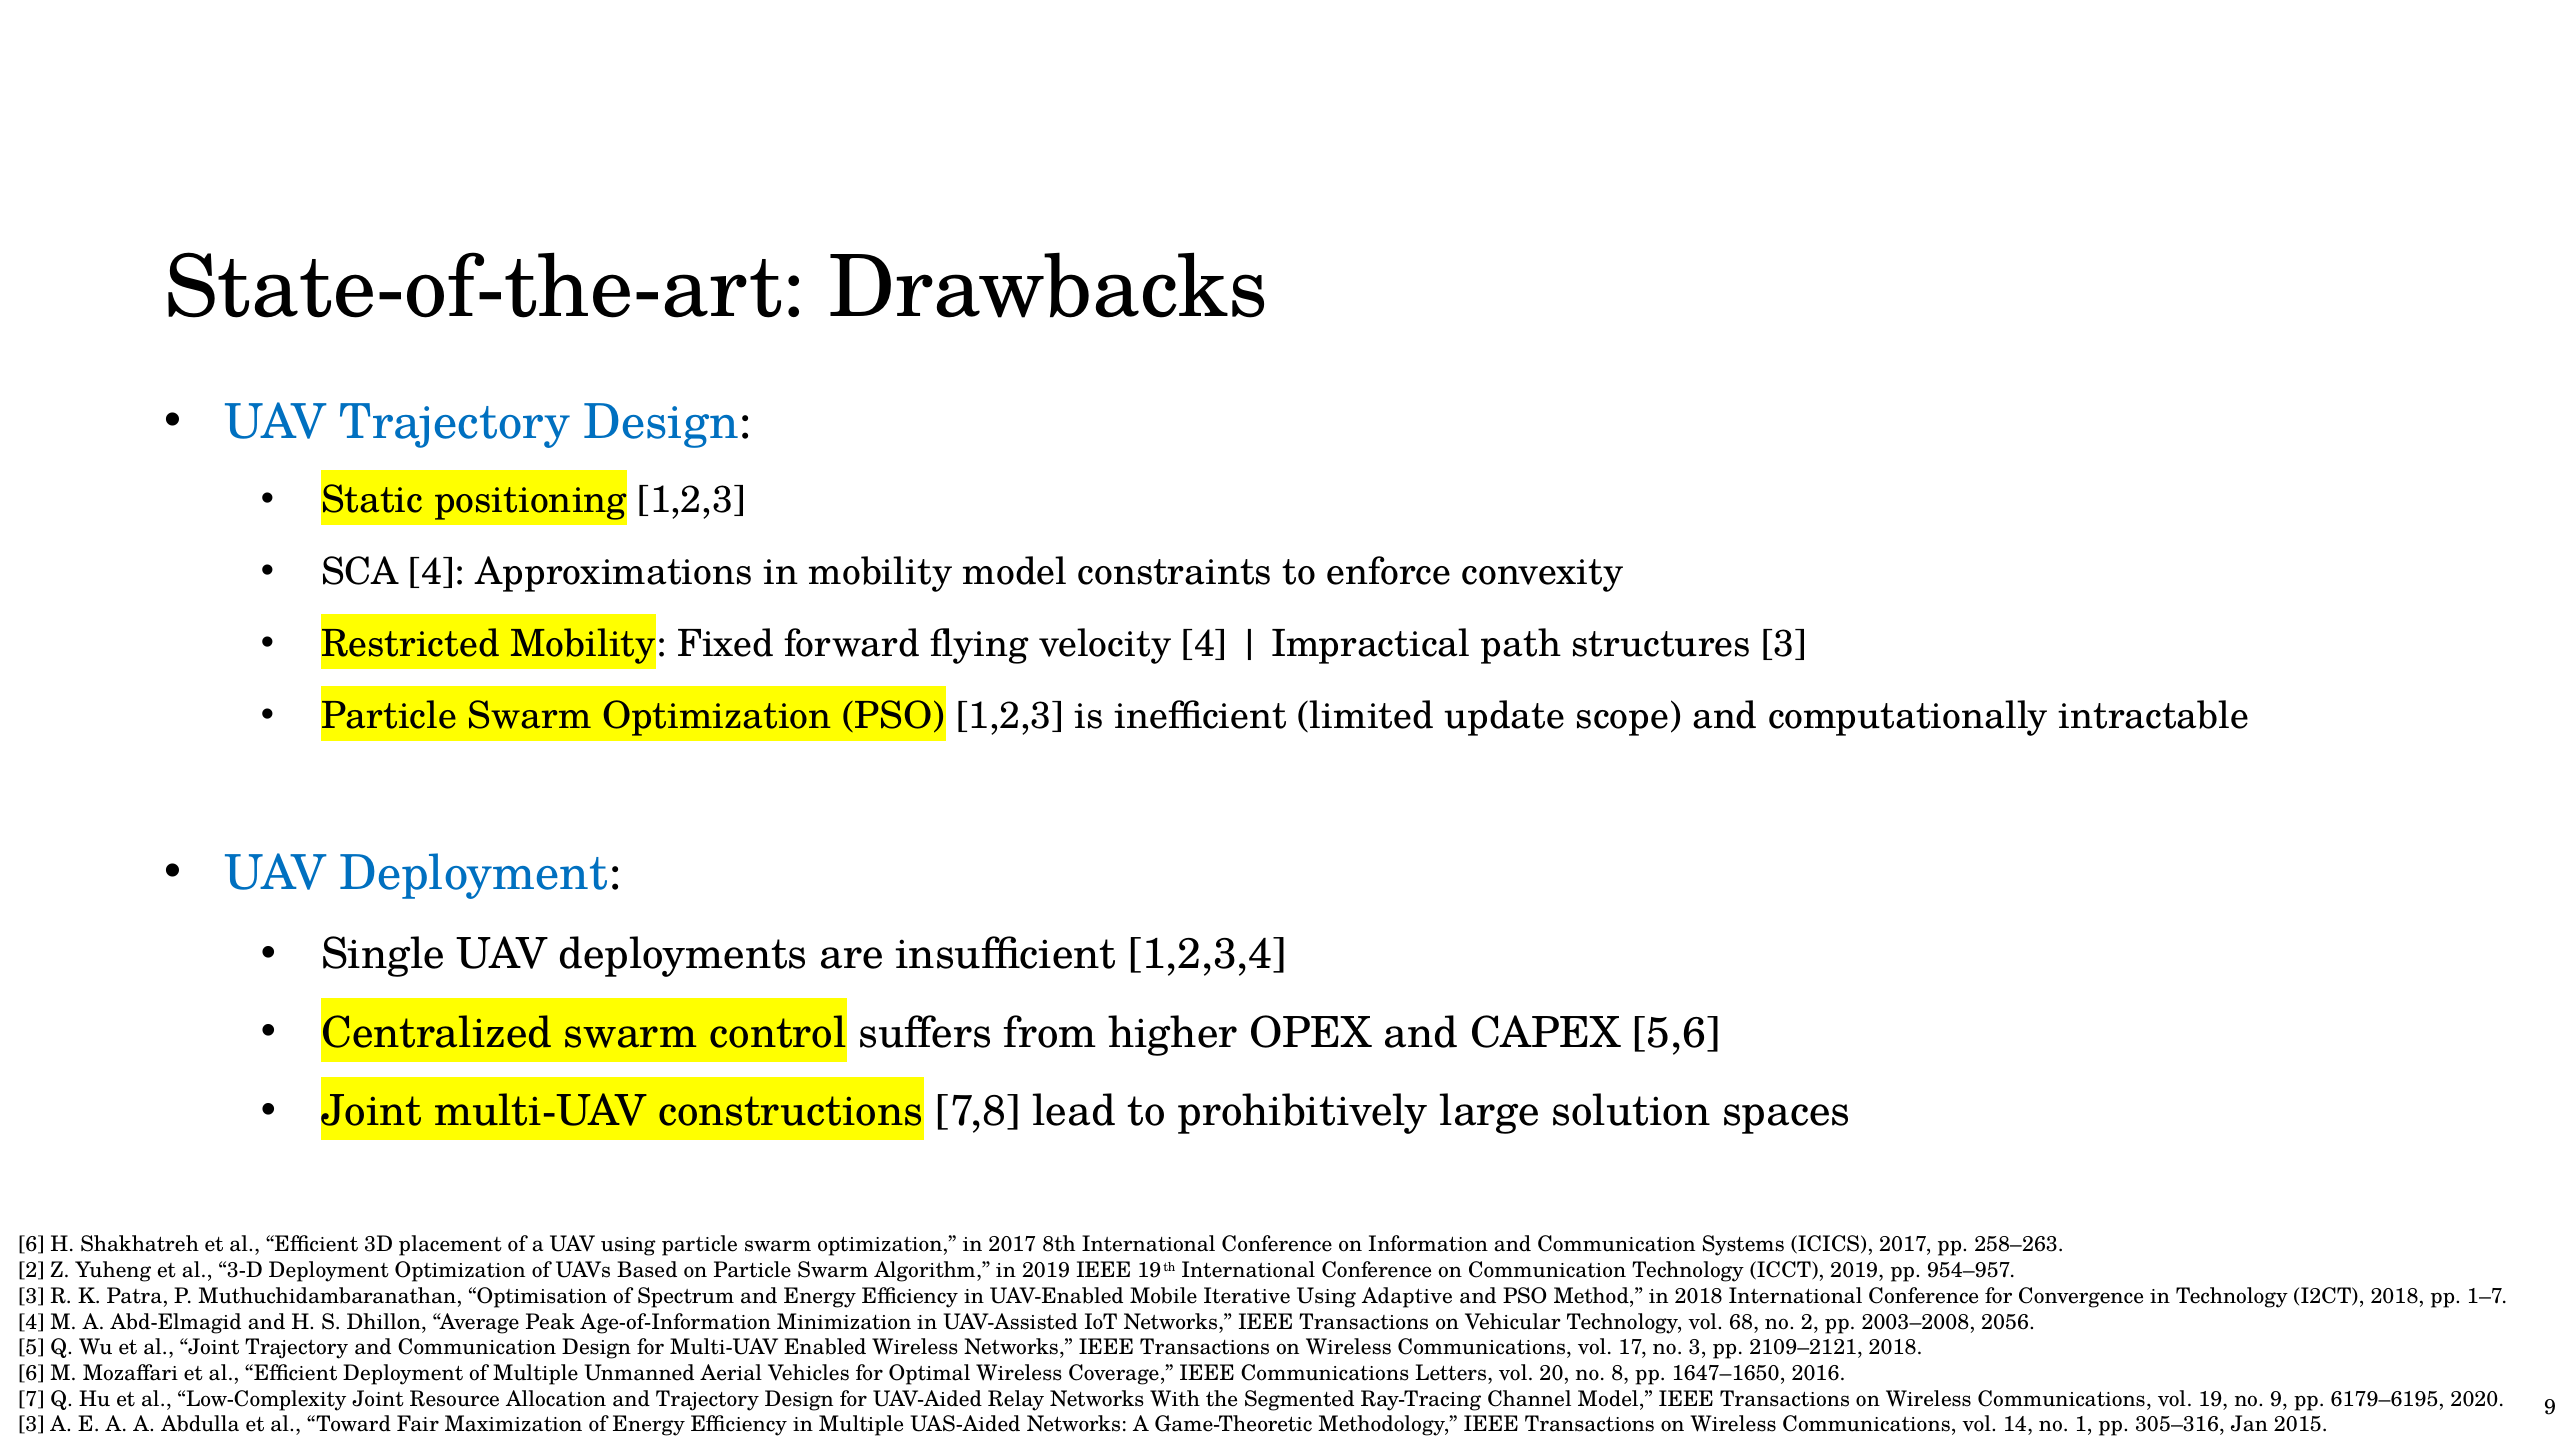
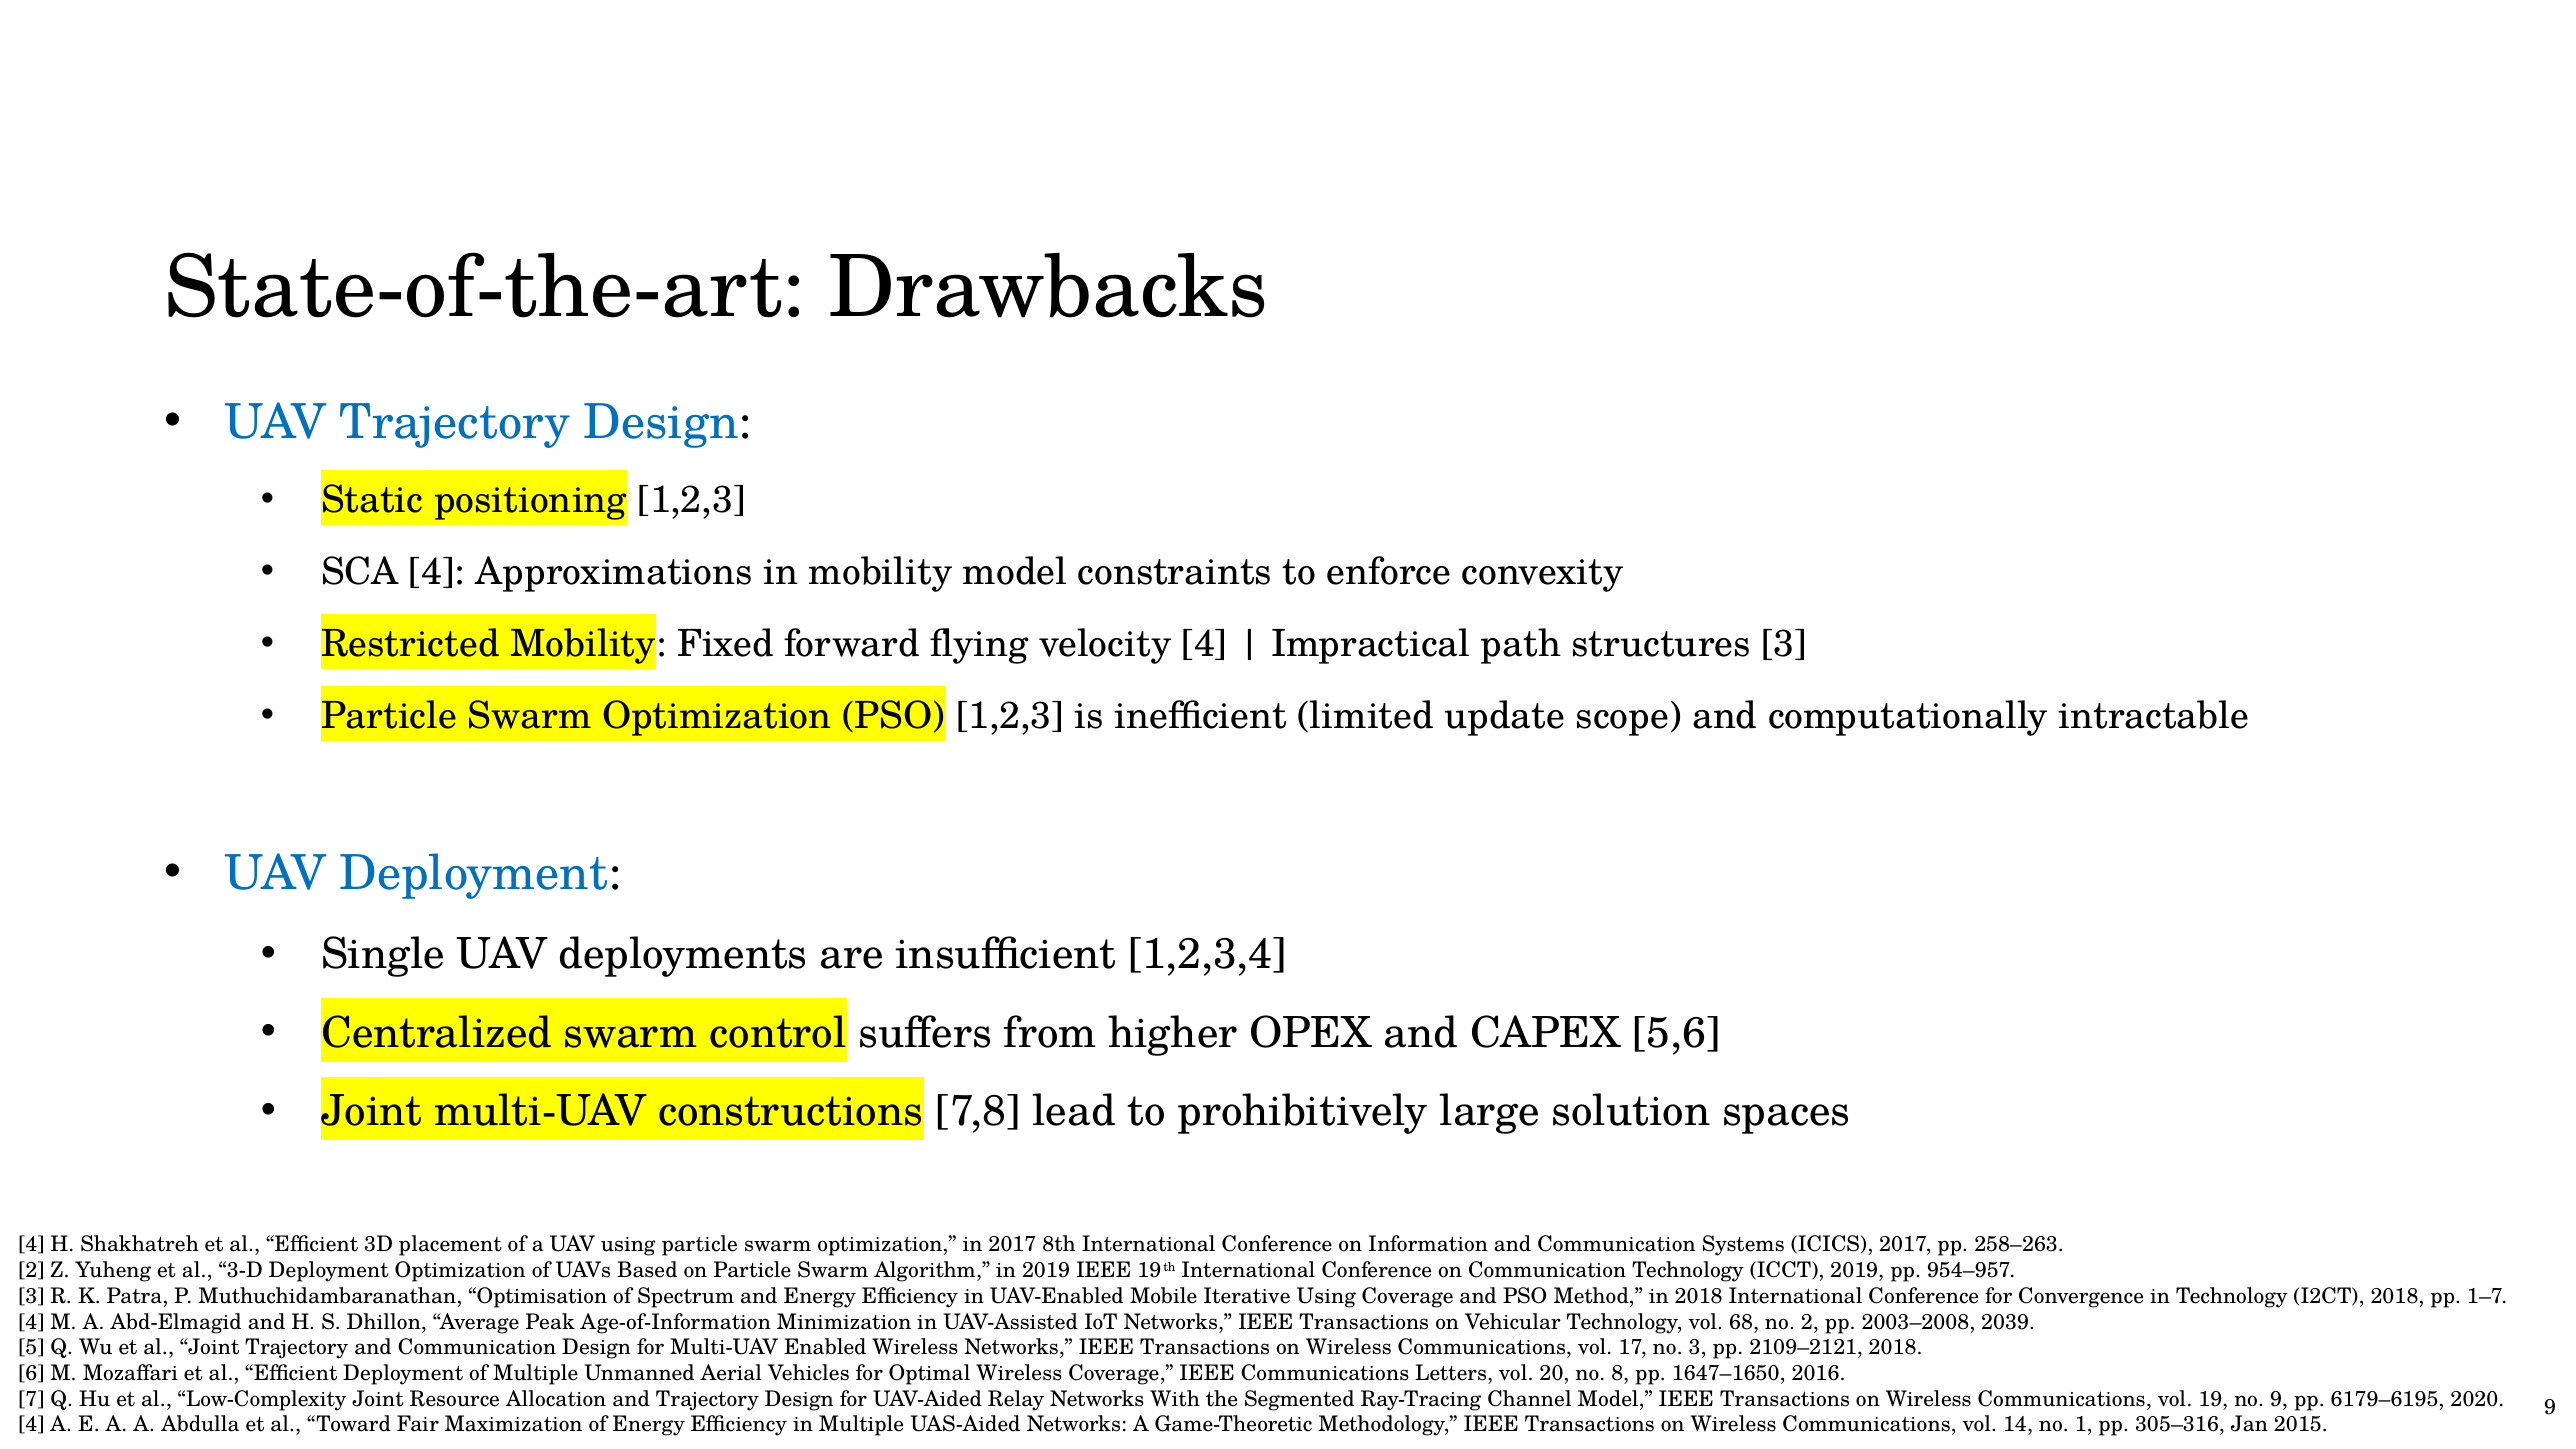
6 at (31, 1245): 6 -> 4
Using Adaptive: Adaptive -> Coverage
2056: 2056 -> 2039
3 at (31, 1425): 3 -> 4
